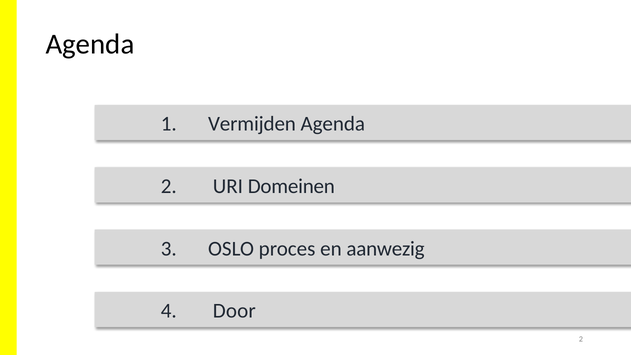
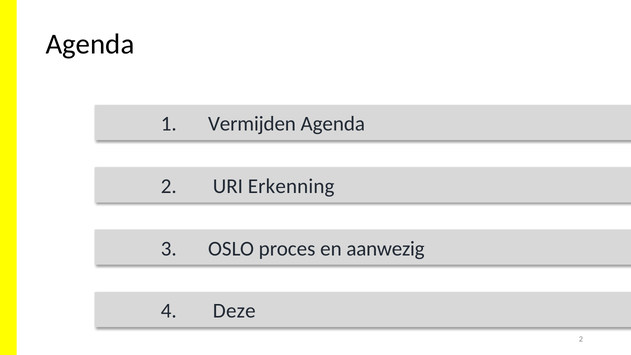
Domeinen: Domeinen -> Erkenning
Door: Door -> Deze
